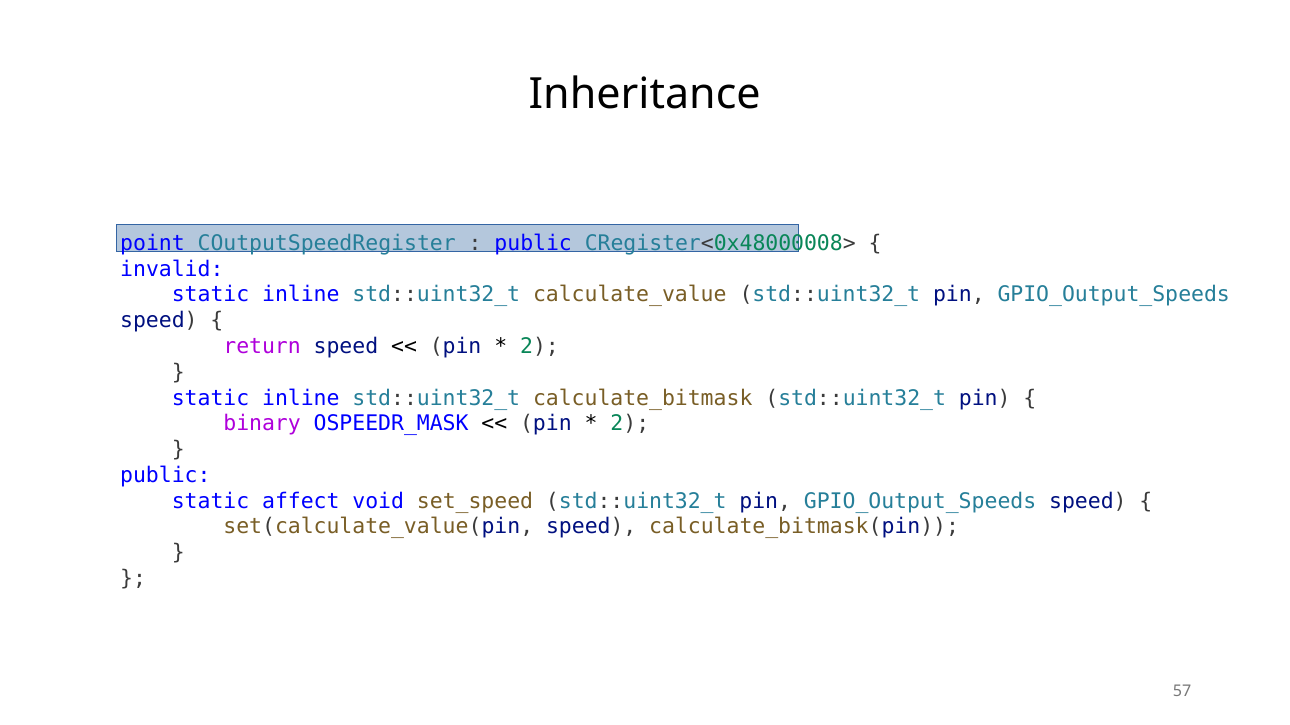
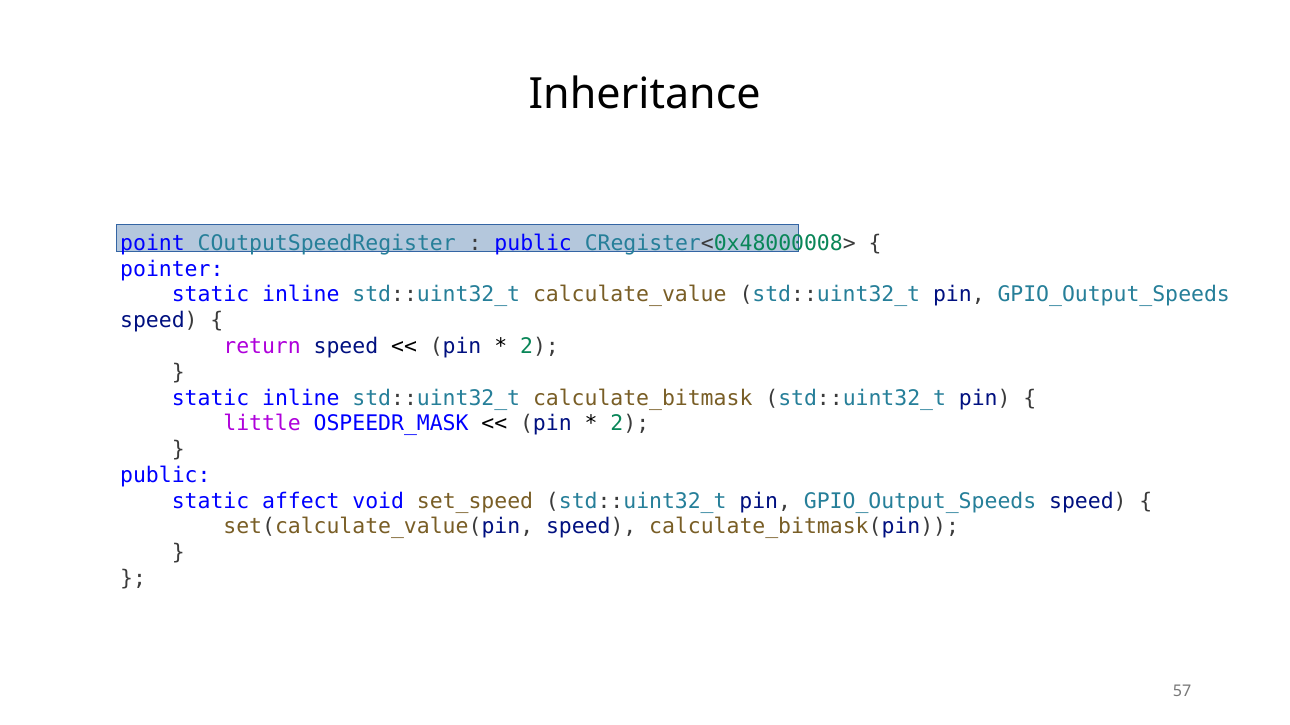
invalid: invalid -> pointer
binary: binary -> little
